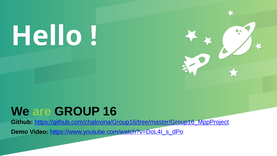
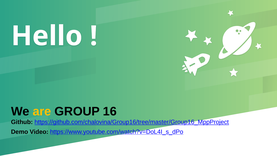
are colour: light green -> yellow
